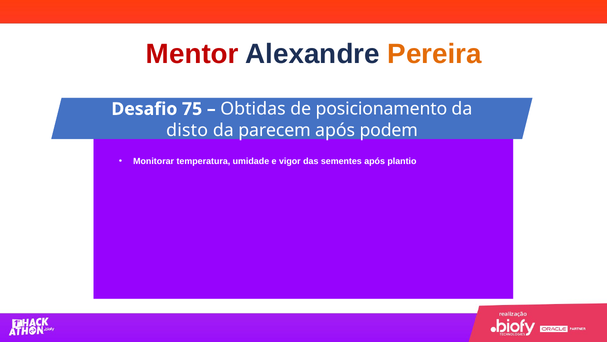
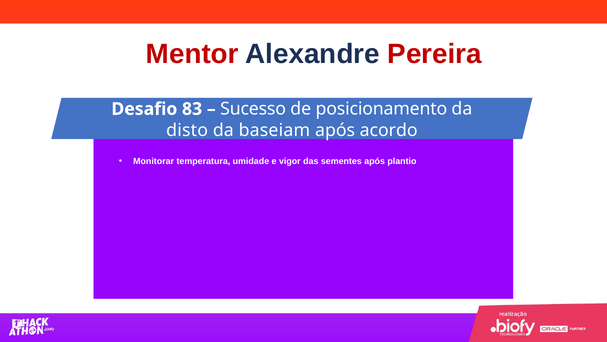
Pereira colour: orange -> red
75: 75 -> 83
Obtidas: Obtidas -> Sucesso
parecem: parecem -> baseiam
podem: podem -> acordo
